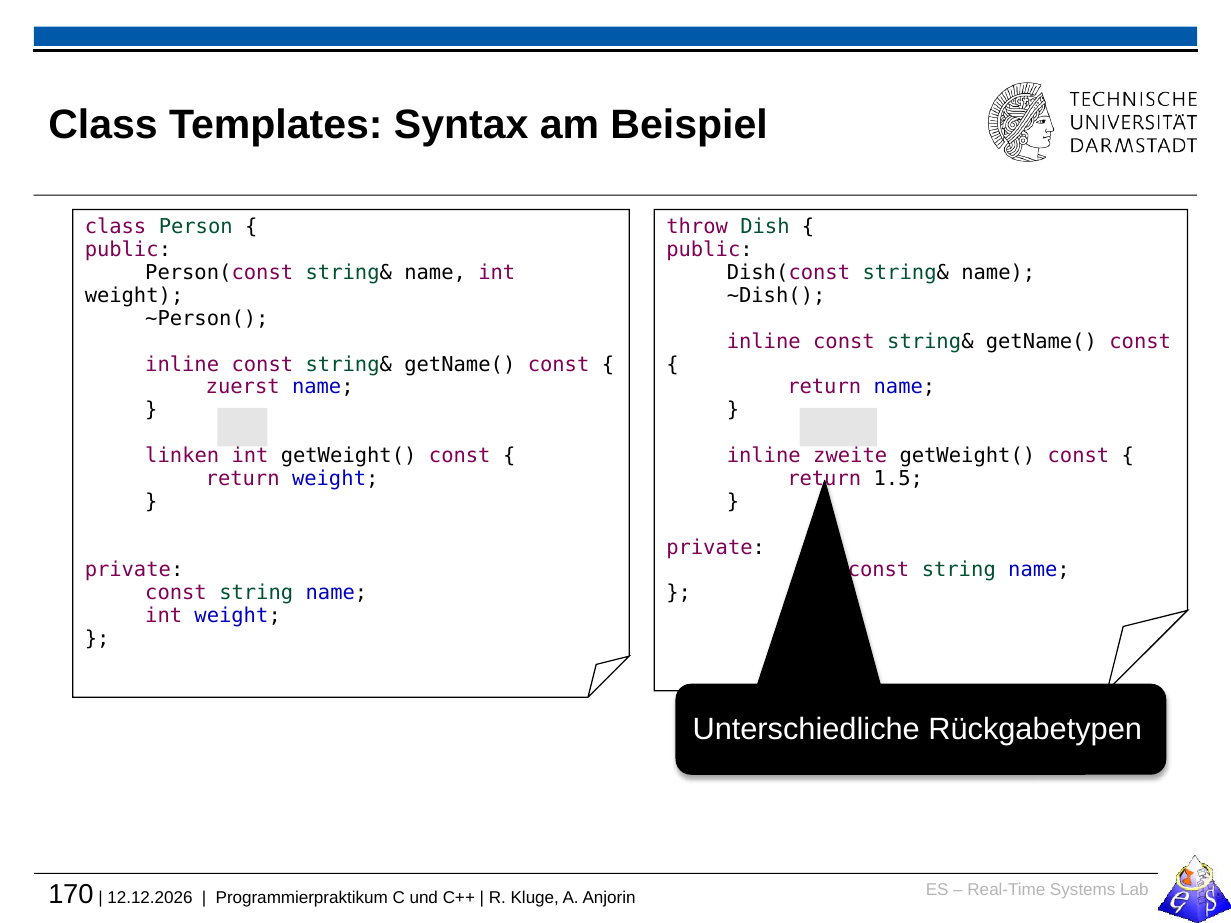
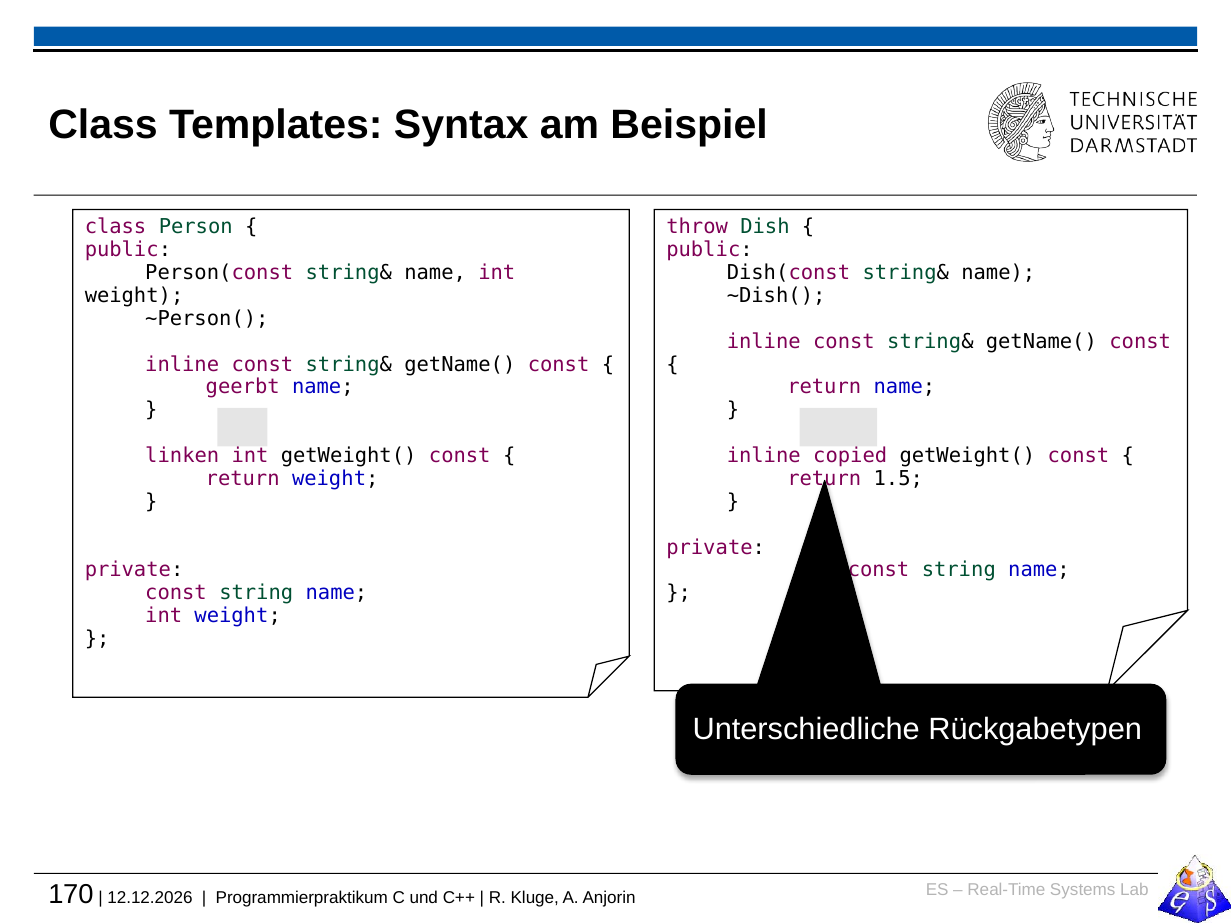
zuerst: zuerst -> geerbt
zweite: zweite -> copied
